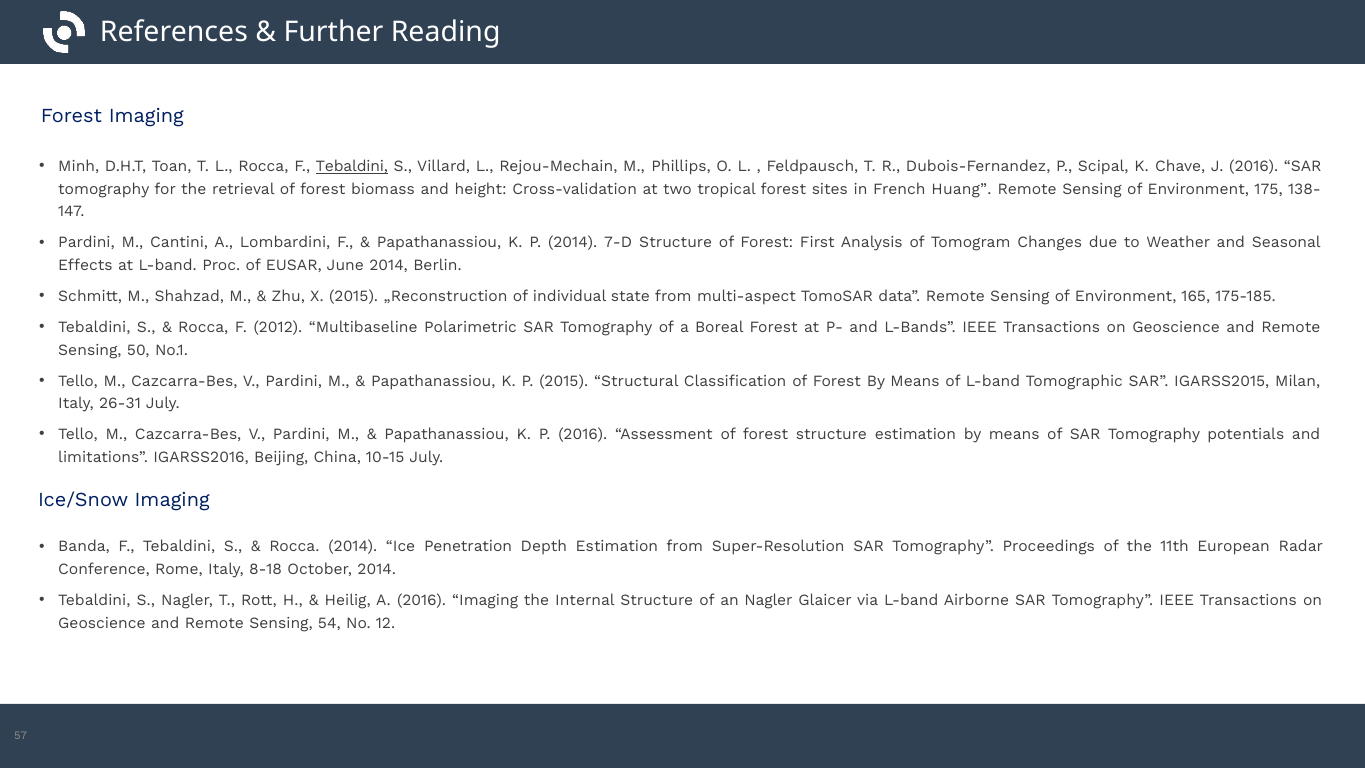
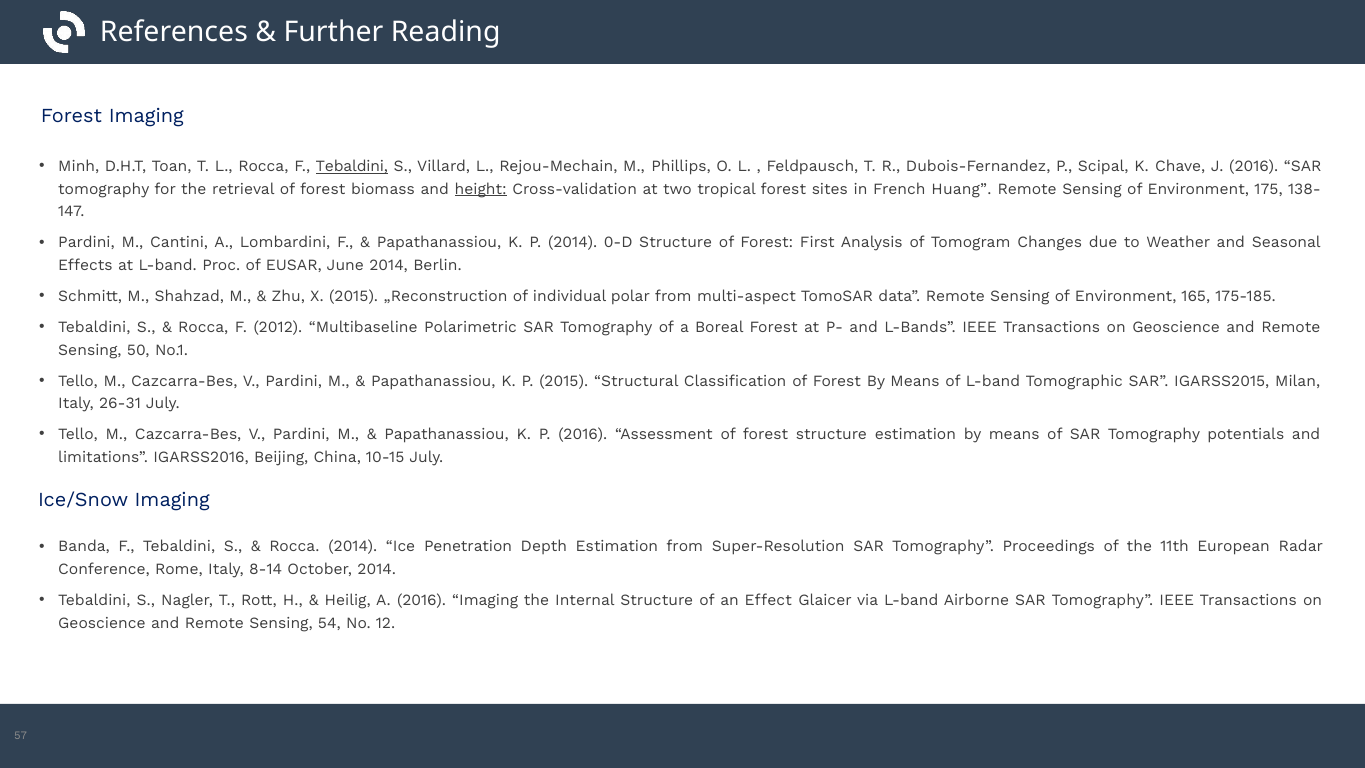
height underline: none -> present
7-D: 7-D -> 0-D
state: state -> polar
8-18: 8-18 -> 8-14
an Nagler: Nagler -> Effect
